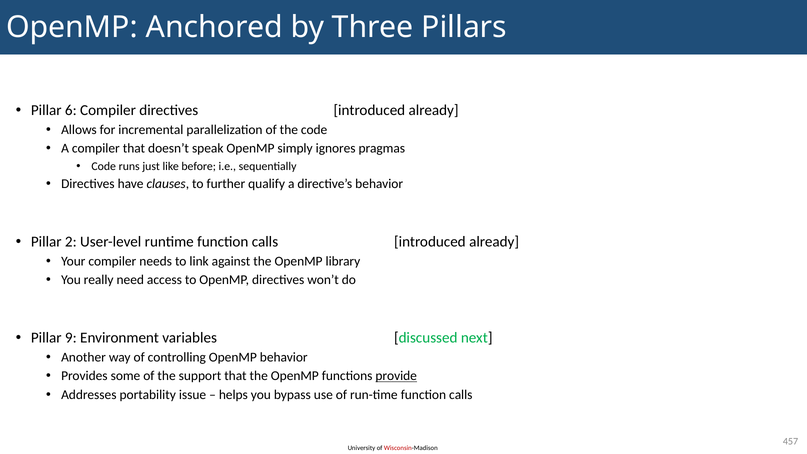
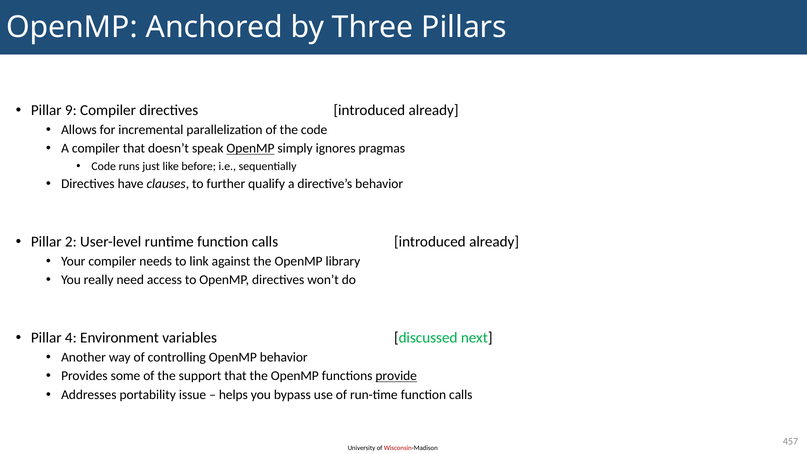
6: 6 -> 9
OpenMP at (250, 148) underline: none -> present
9: 9 -> 4
